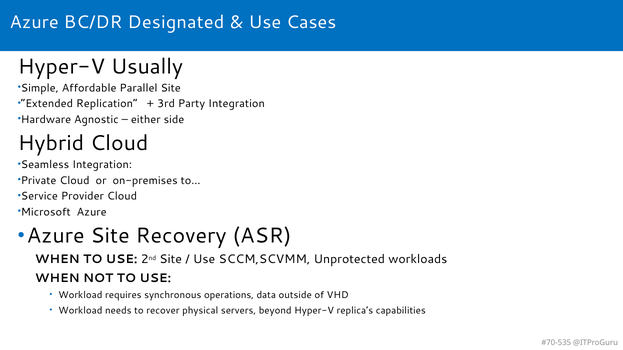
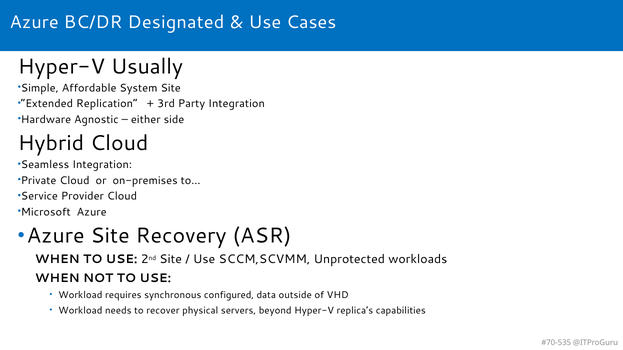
Parallel: Parallel -> System
operations: operations -> configured
